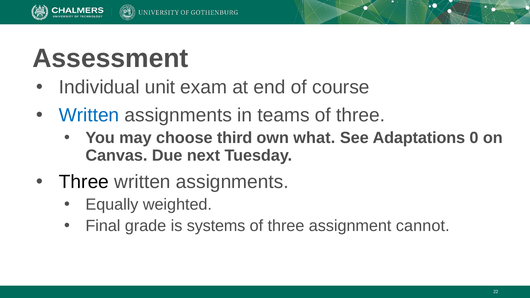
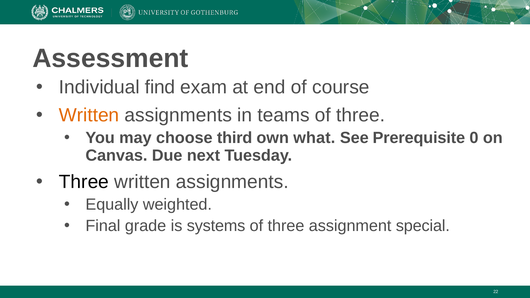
unit: unit -> find
Written at (89, 115) colour: blue -> orange
Adaptations: Adaptations -> Prerequisite
cannot: cannot -> special
